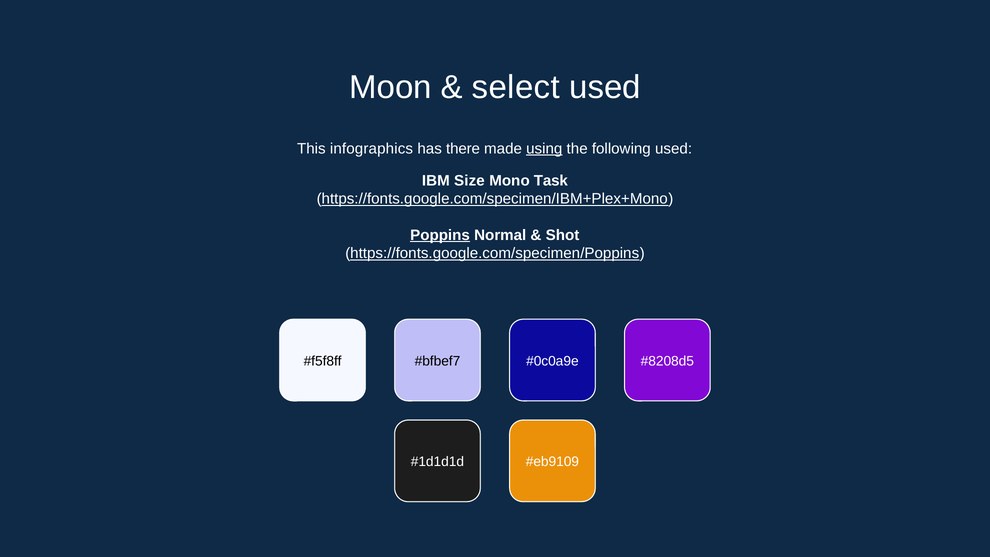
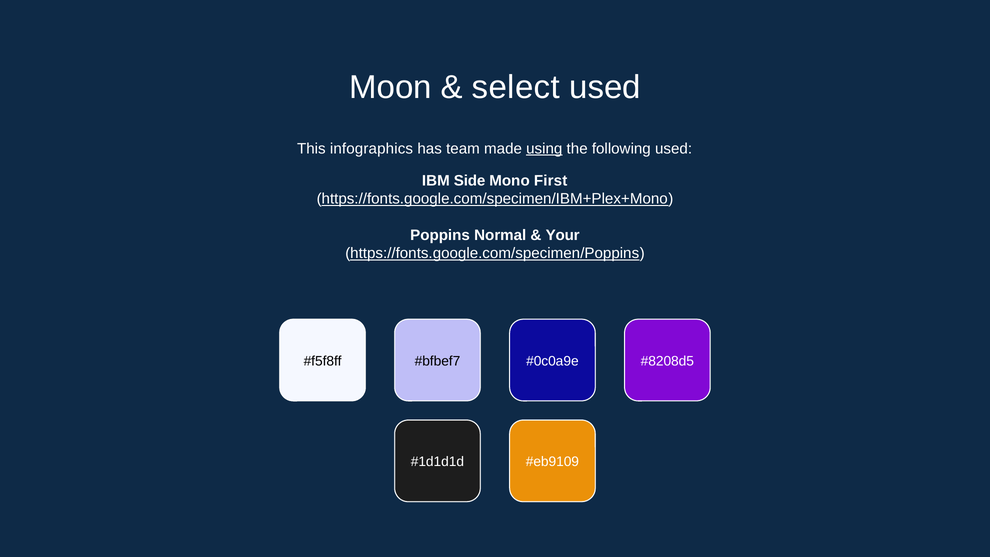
there: there -> team
Size: Size -> Side
Task: Task -> First
Poppins underline: present -> none
Shot: Shot -> Your
